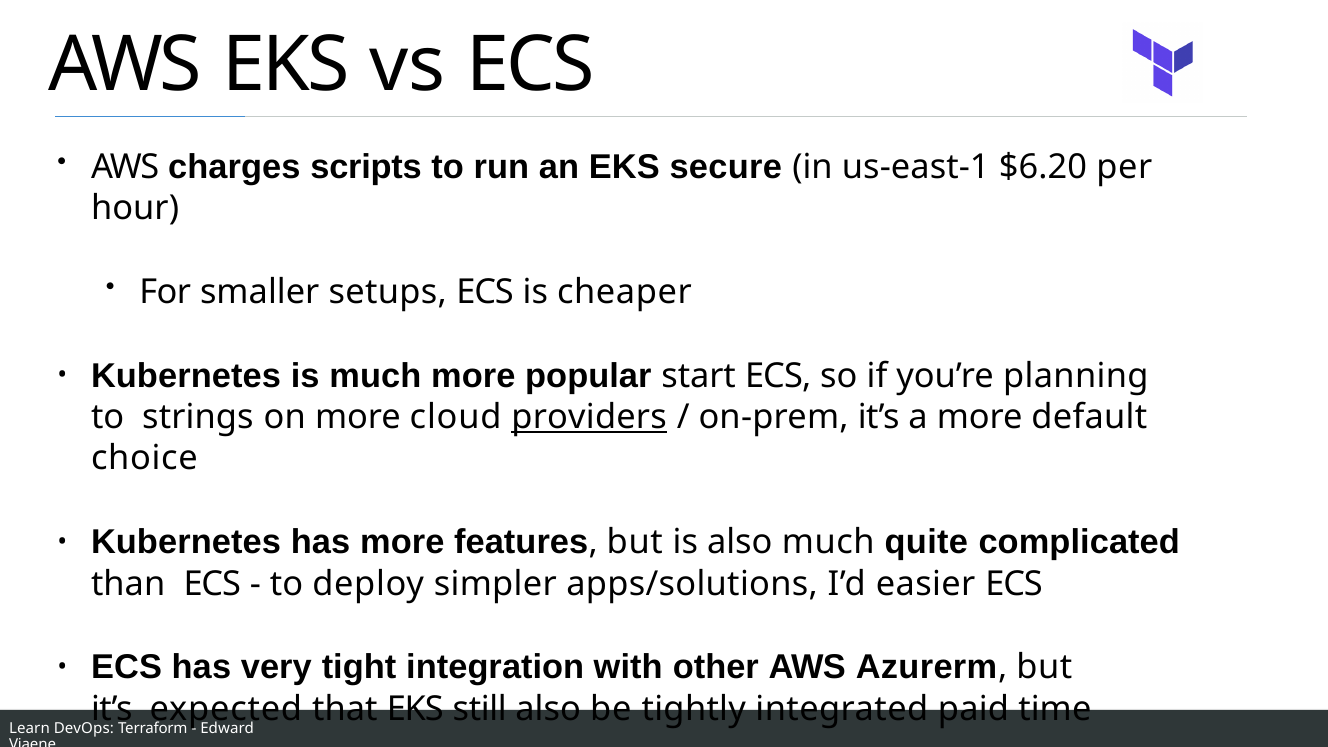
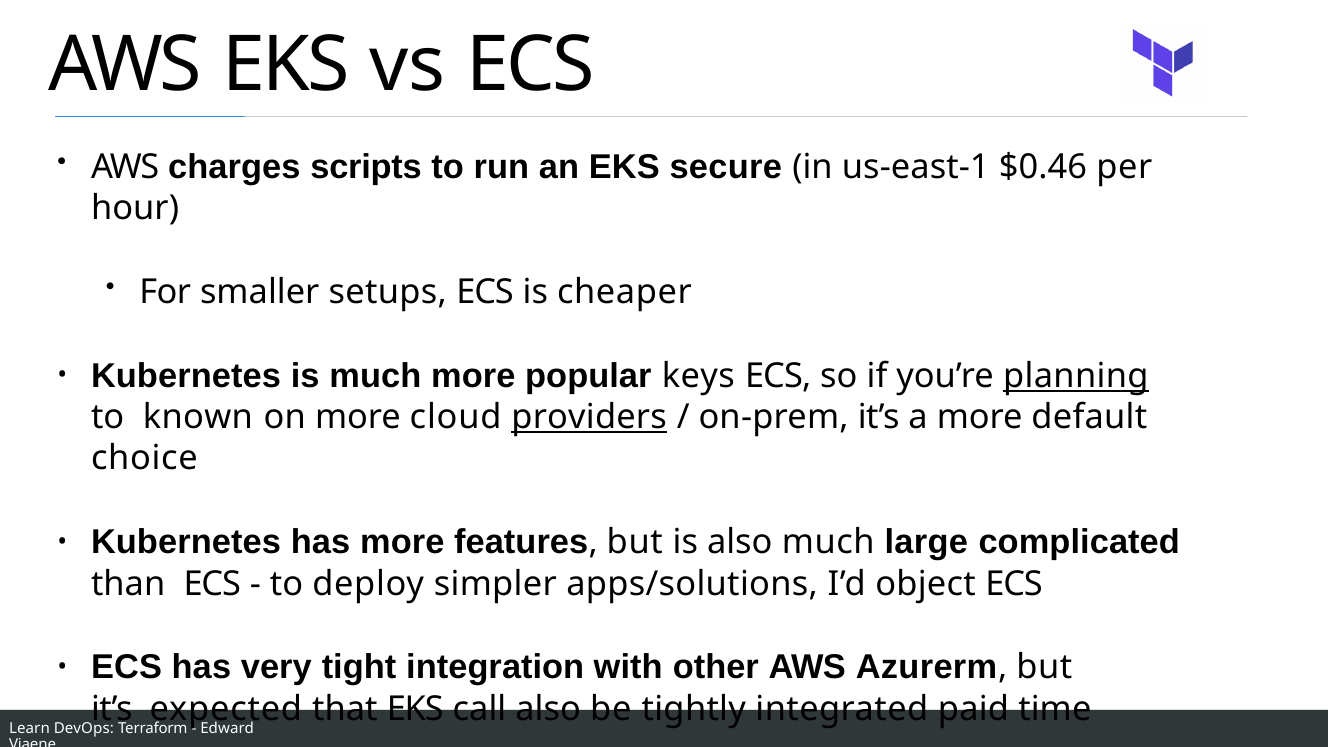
$6.20: $6.20 -> $0.46
start: start -> keys
planning underline: none -> present
strings: strings -> known
quite: quite -> large
easier: easier -> object
still: still -> call
